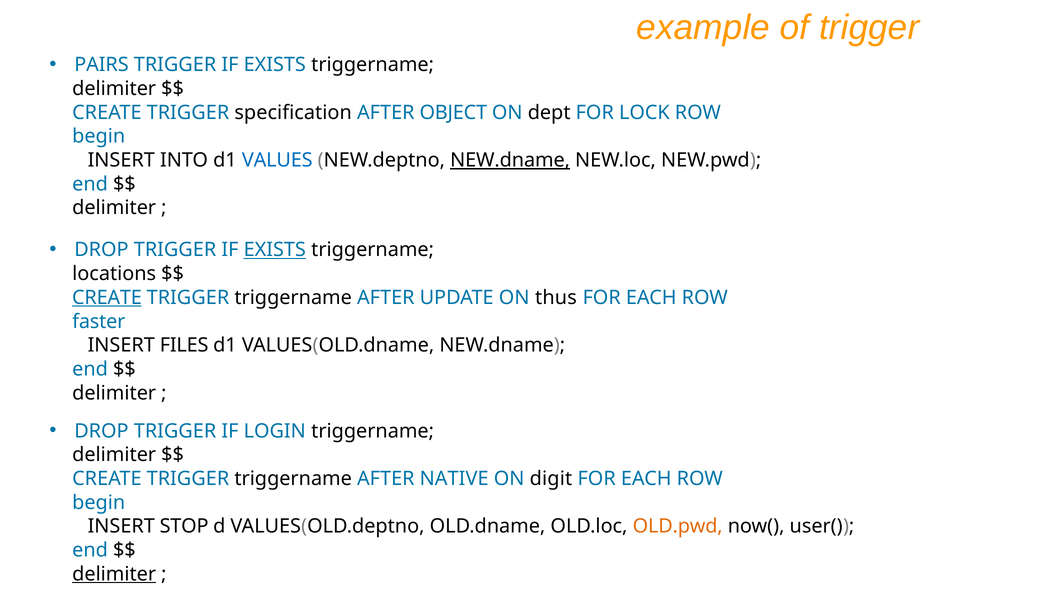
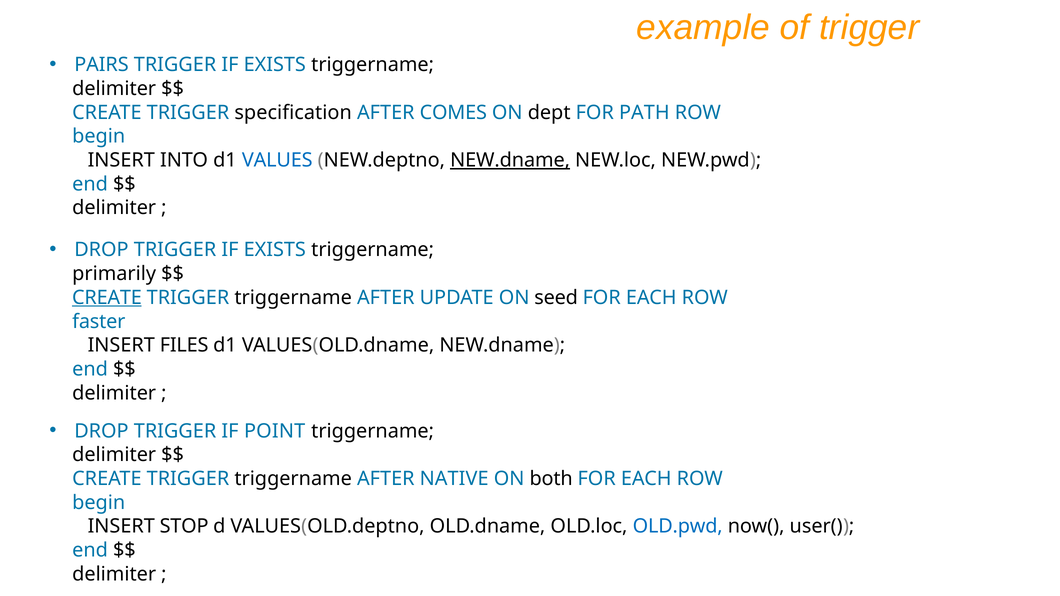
OBJECT: OBJECT -> COMES
LOCK: LOCK -> PATH
EXISTS at (275, 250) underline: present -> none
locations: locations -> primarily
thus: thus -> seed
LOGIN: LOGIN -> POINT
digit: digit -> both
OLD.pwd colour: orange -> blue
delimiter at (114, 574) underline: present -> none
